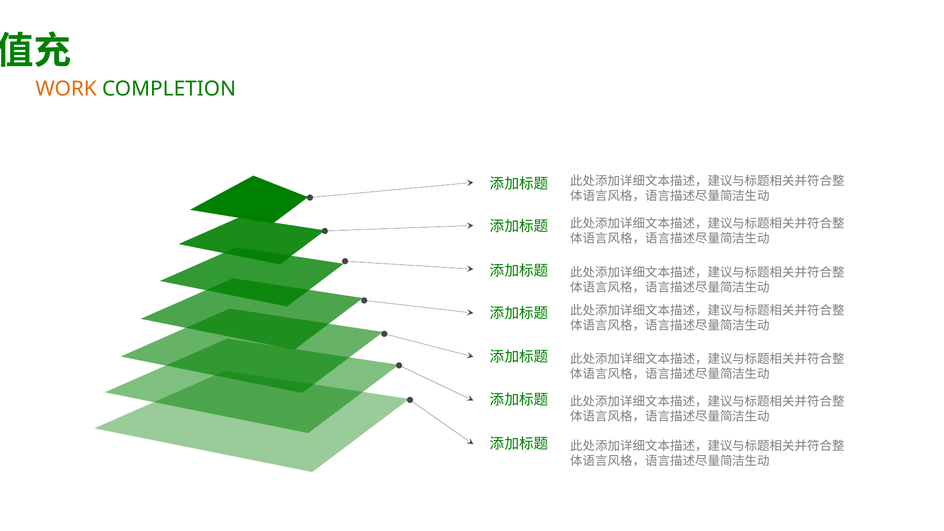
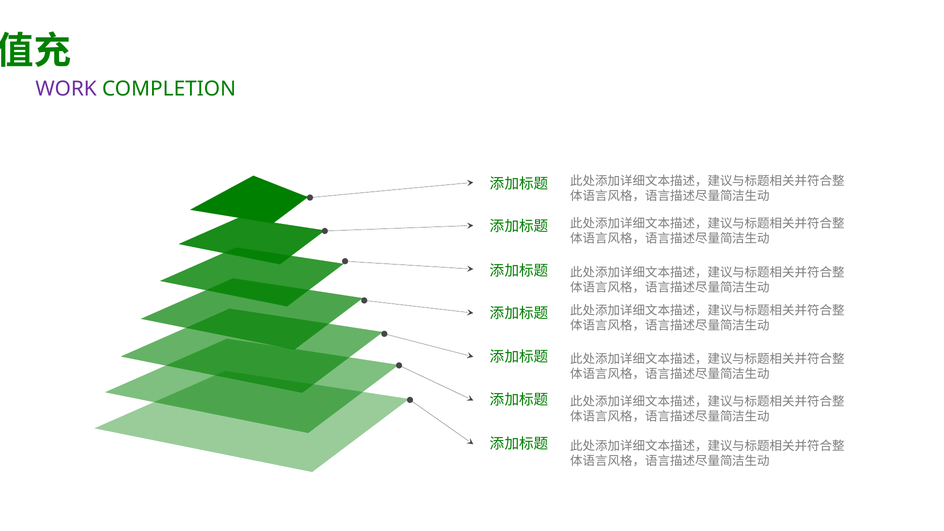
WORK colour: orange -> purple
